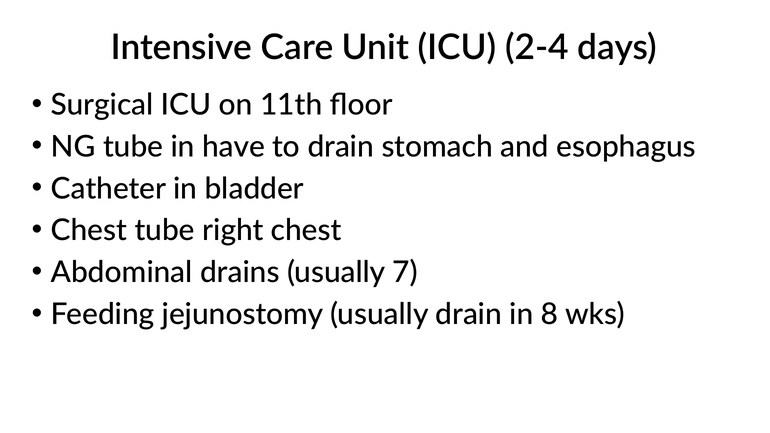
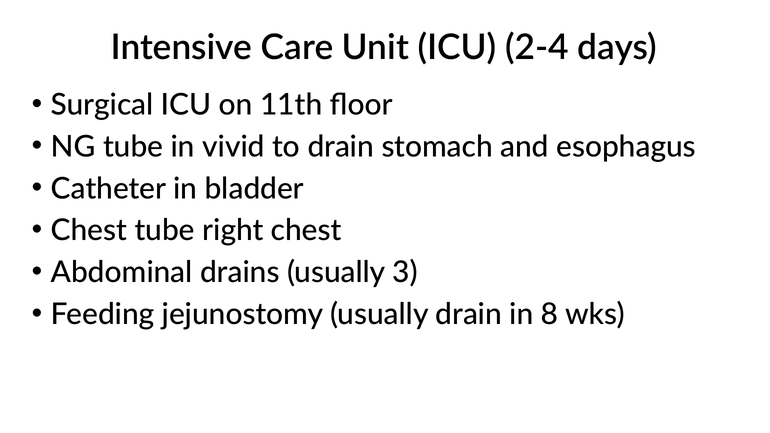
have: have -> vivid
7: 7 -> 3
